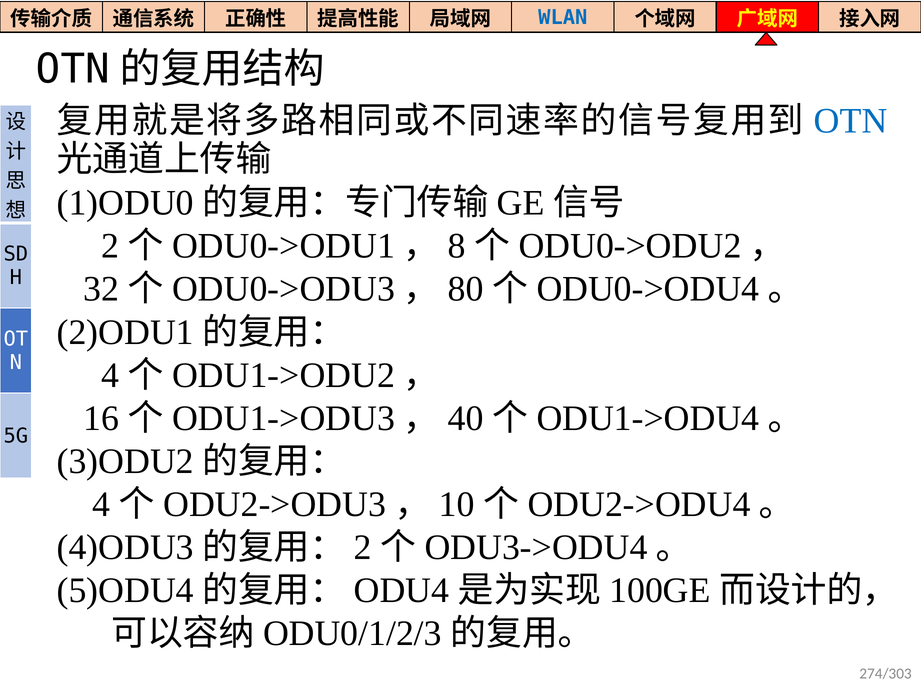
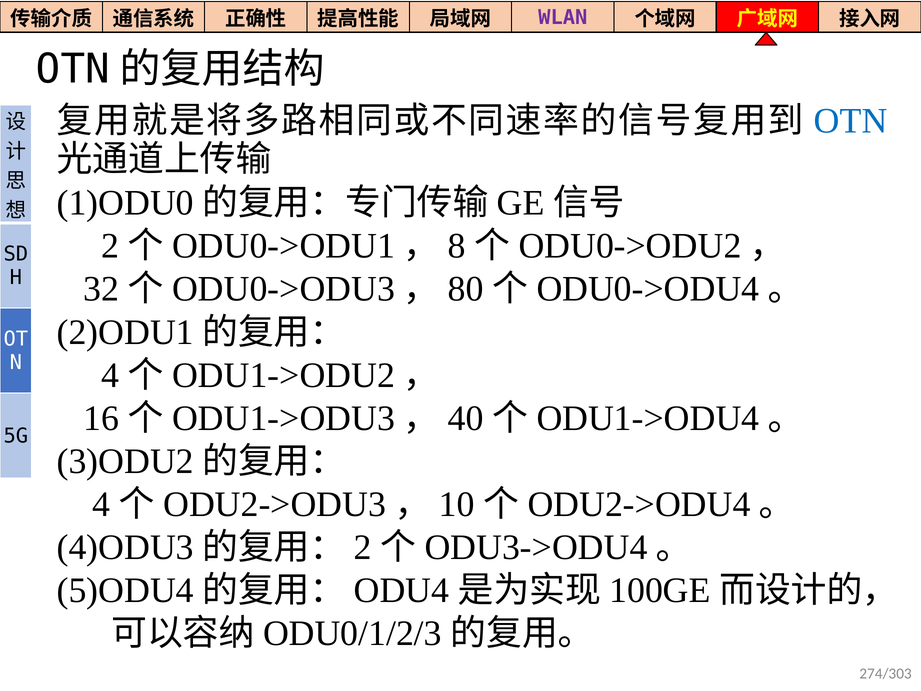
WLAN colour: blue -> purple
